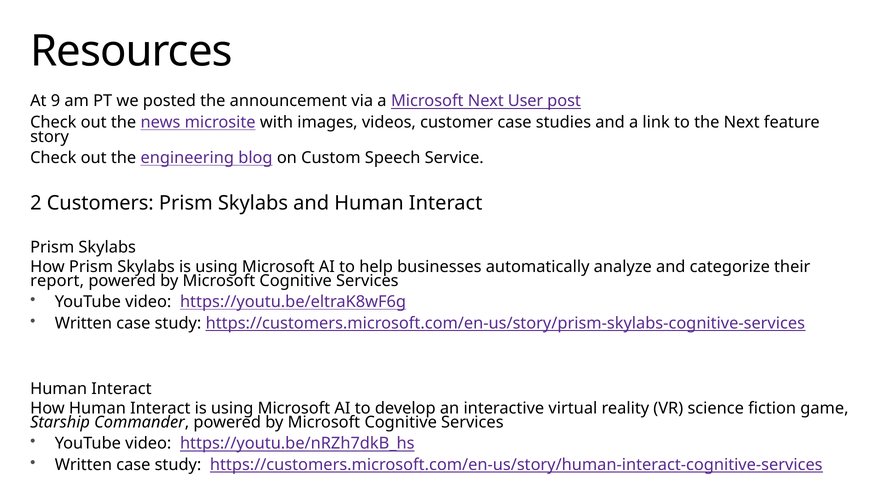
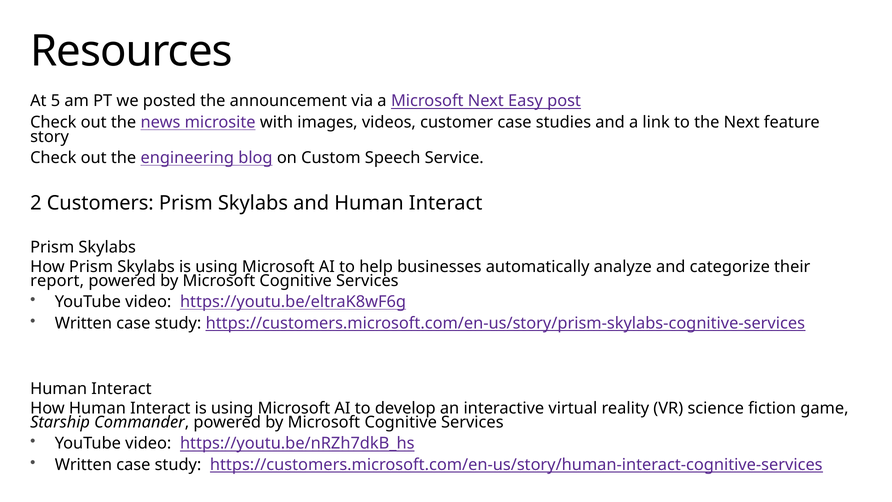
9: 9 -> 5
User: User -> Easy
